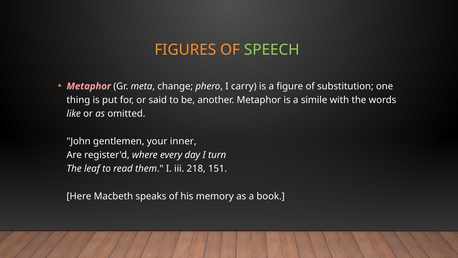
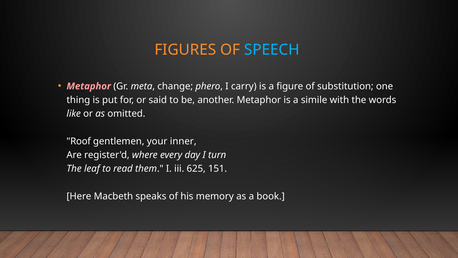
SPEECH colour: light green -> light blue
John: John -> Roof
218: 218 -> 625
